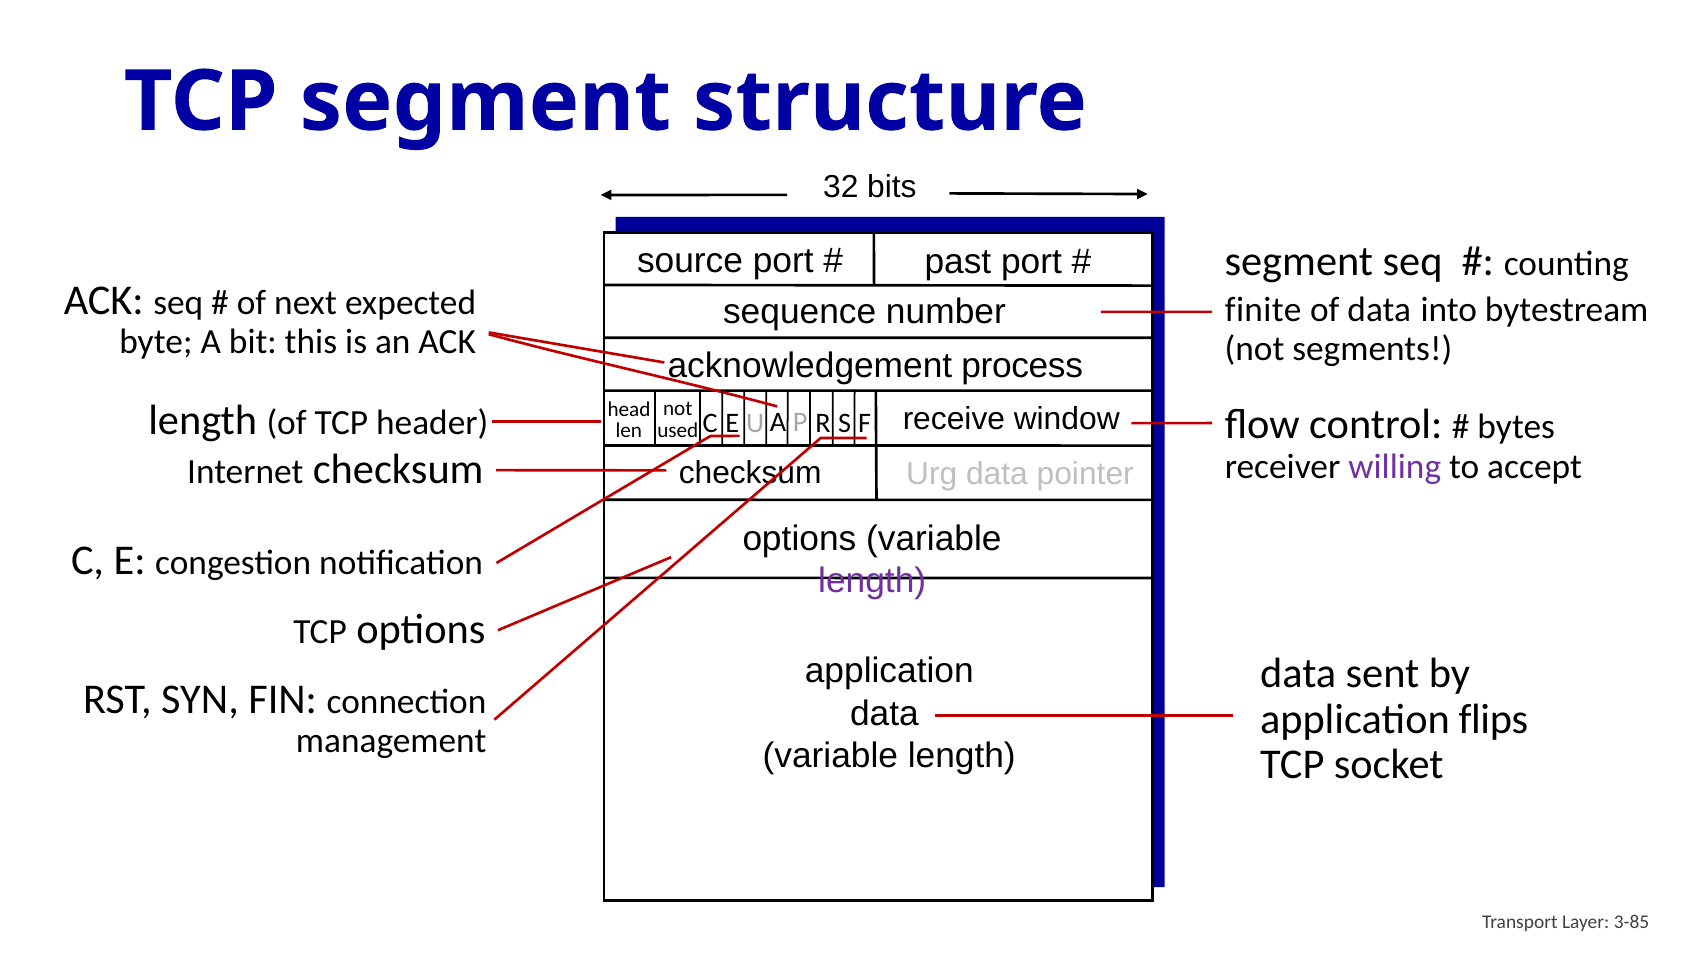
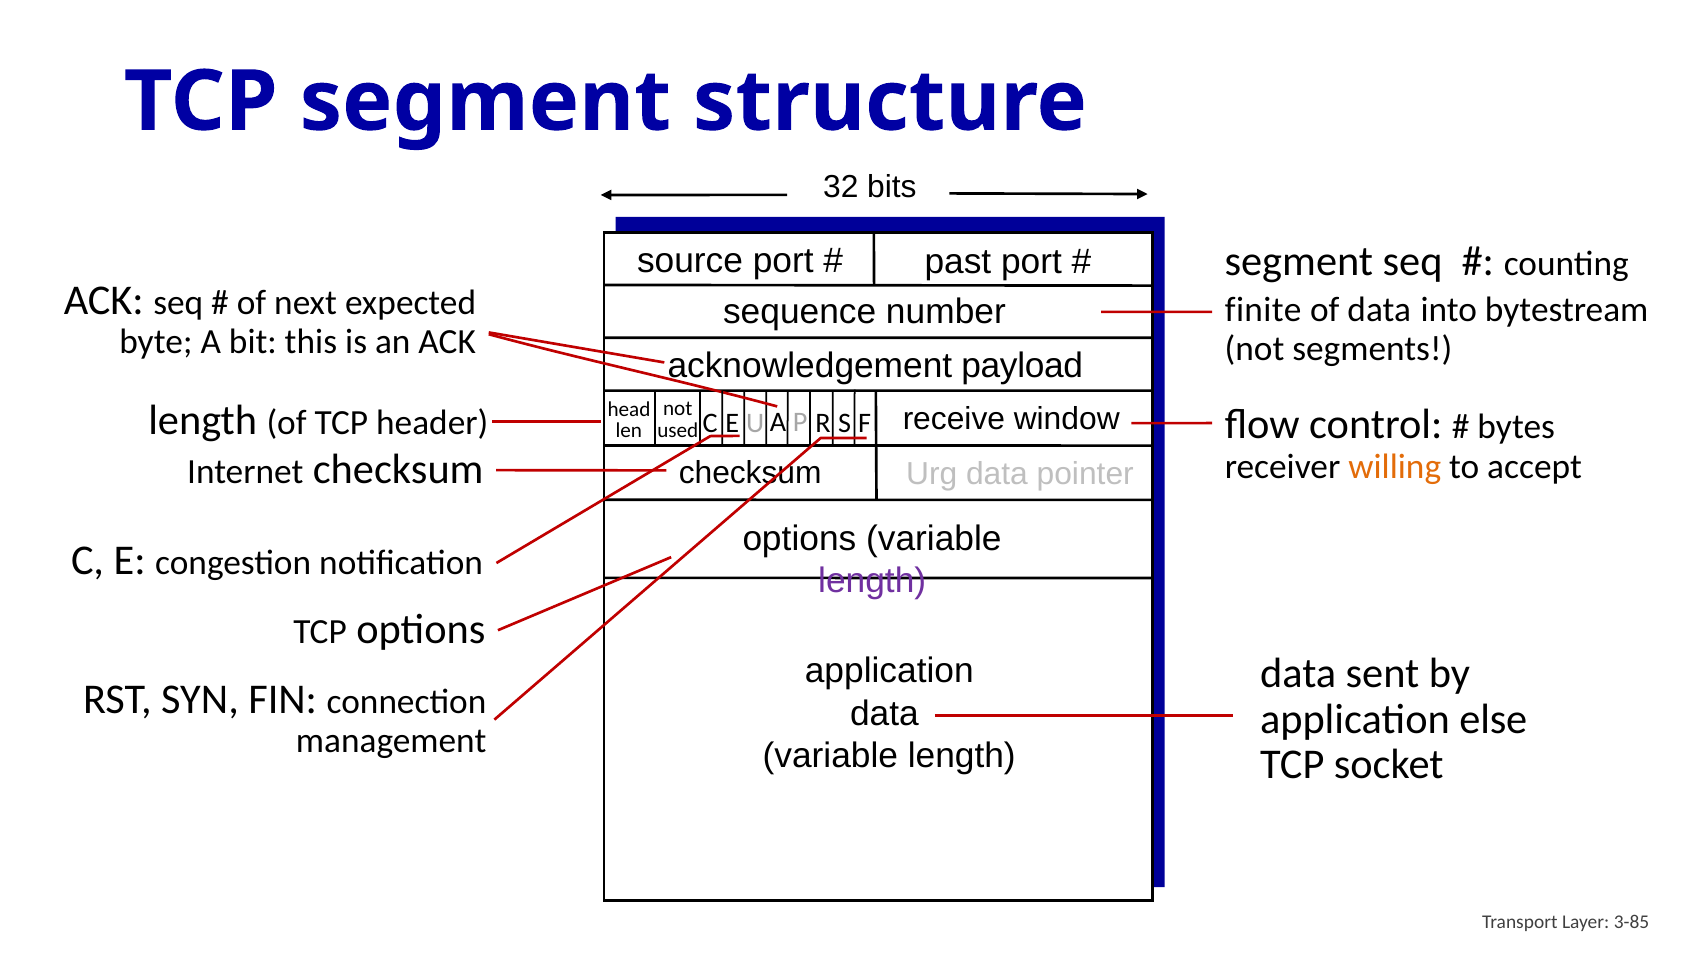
process: process -> payload
willing colour: purple -> orange
flips: flips -> else
